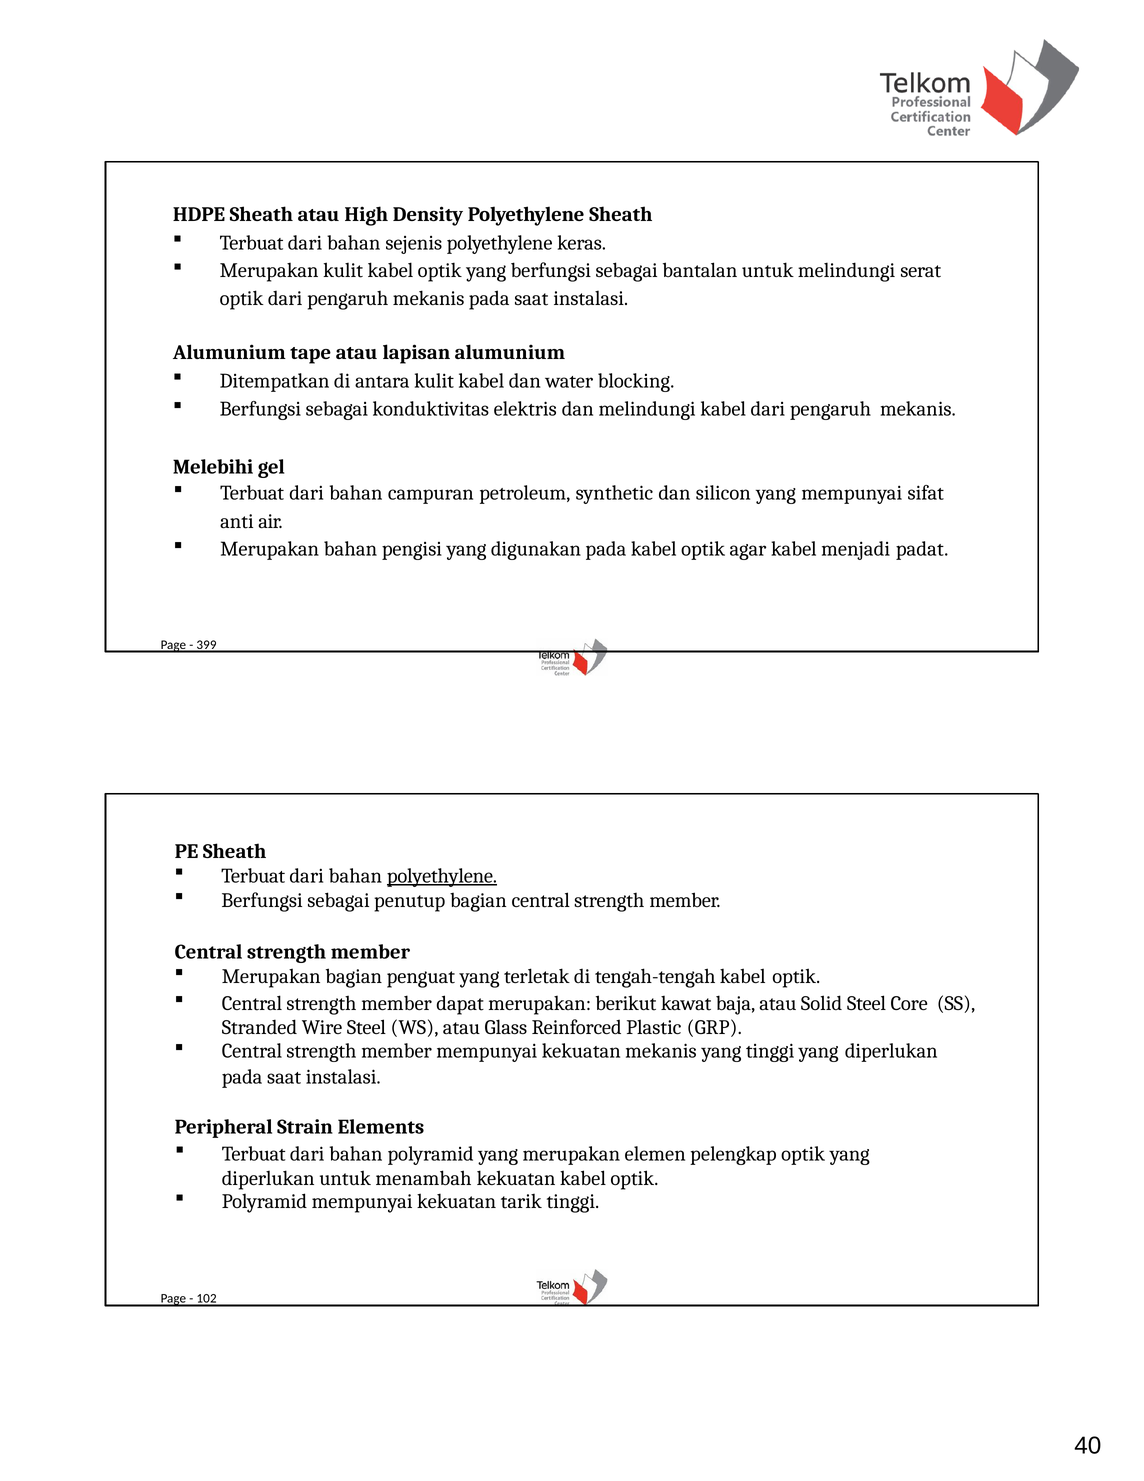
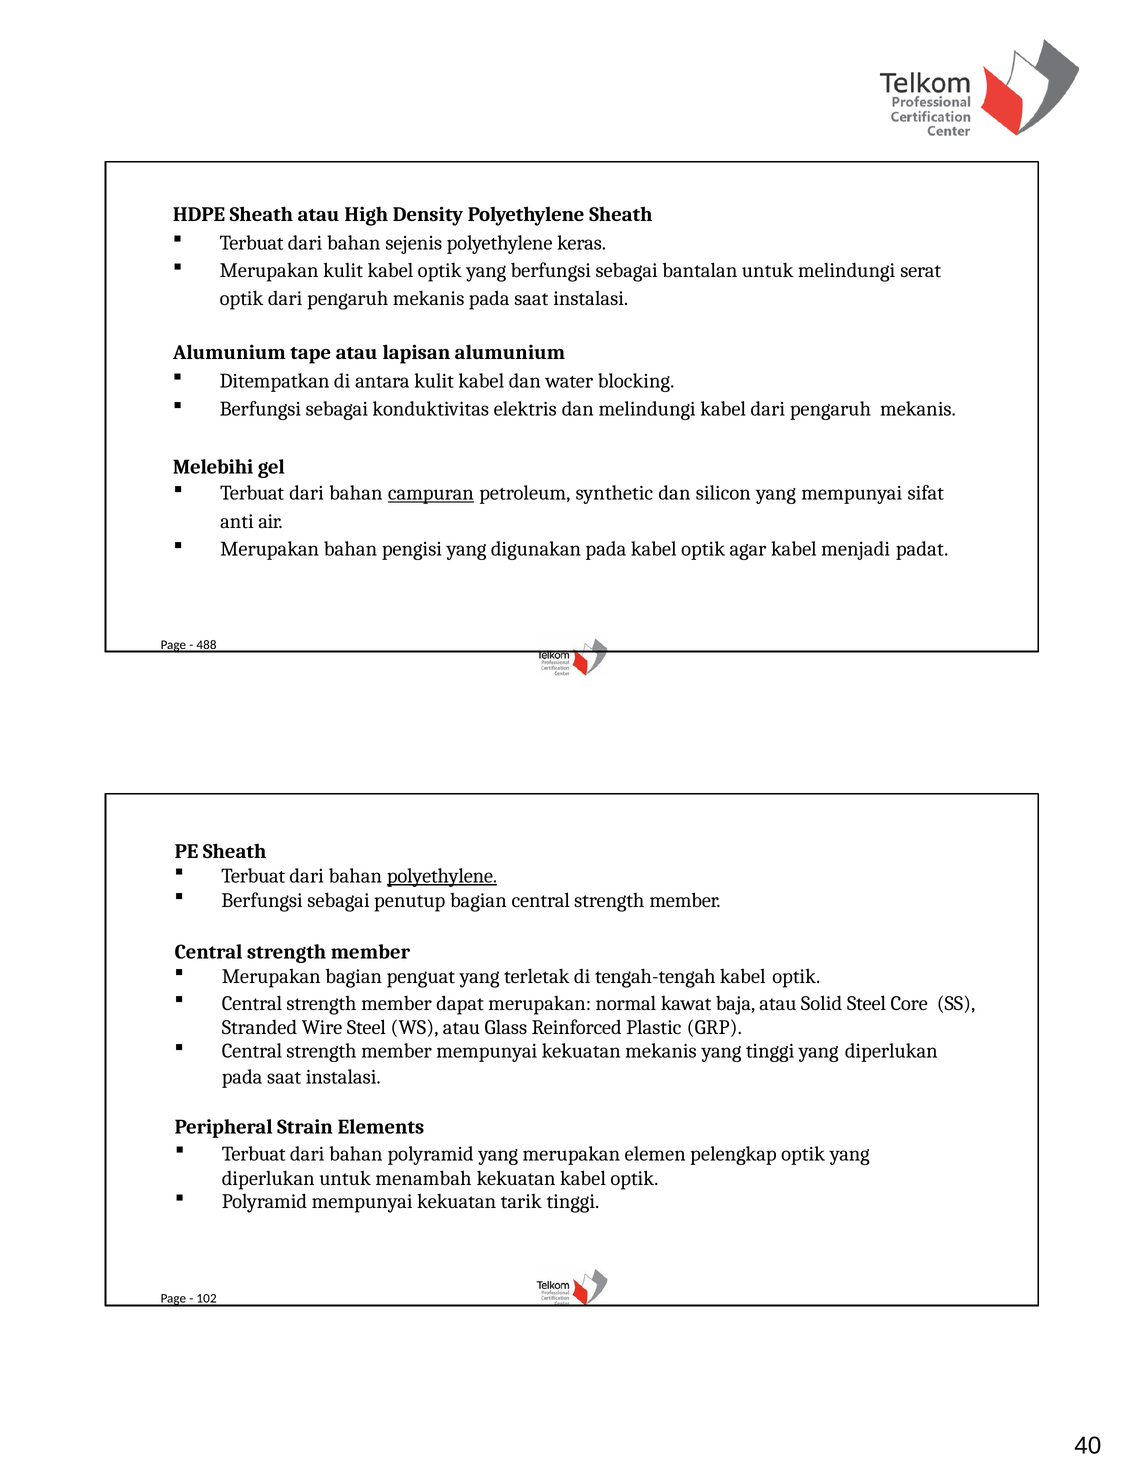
campuran underline: none -> present
399: 399 -> 488
berikut: berikut -> normal
